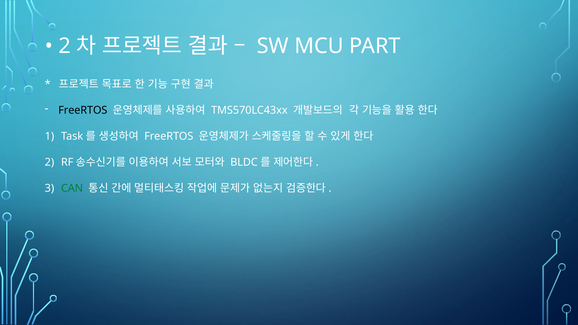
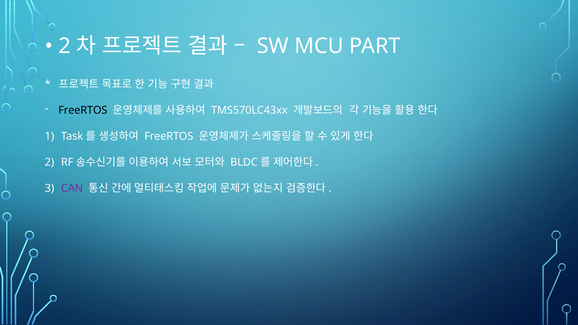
CAN colour: green -> purple
